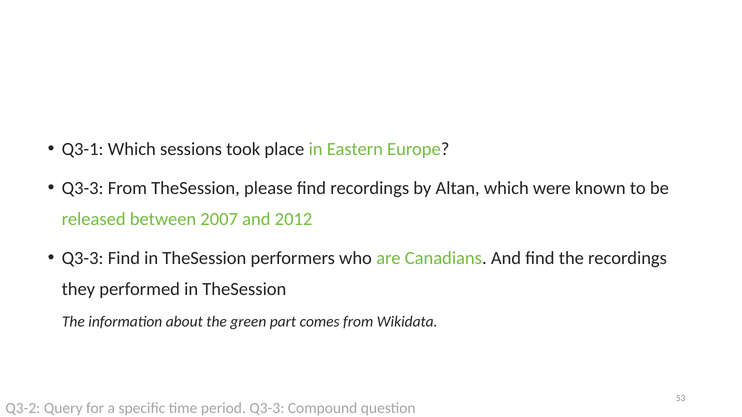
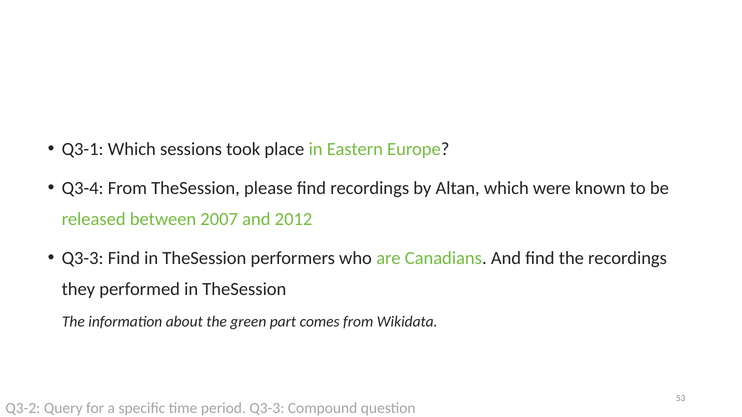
Q3-3 at (83, 188): Q3-3 -> Q3-4
